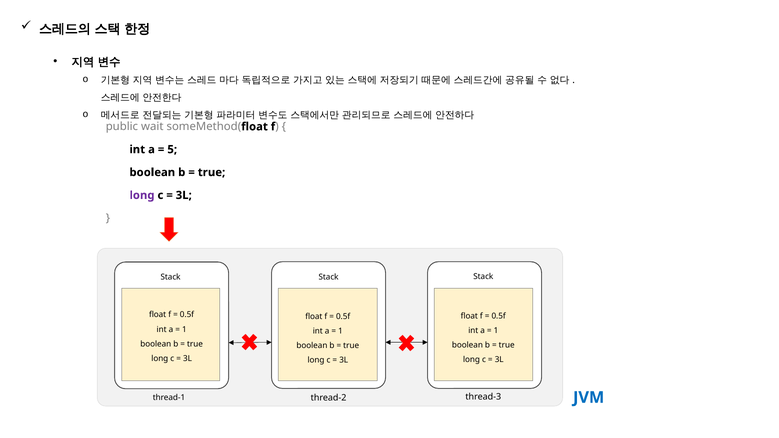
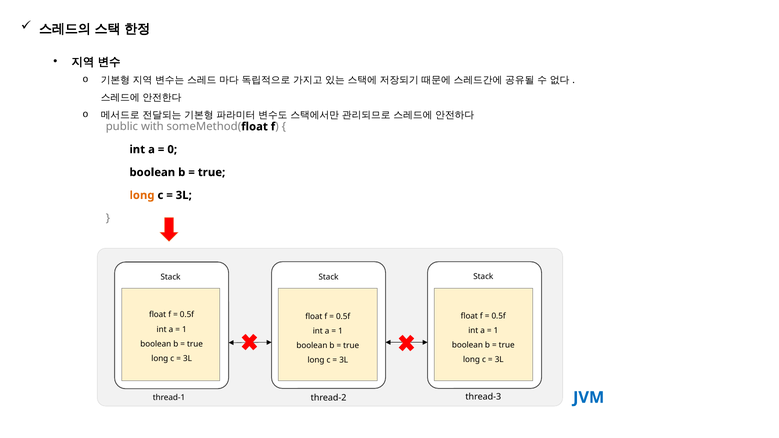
wait: wait -> with
5: 5 -> 0
long at (142, 195) colour: purple -> orange
